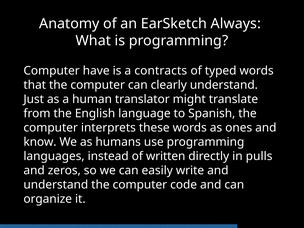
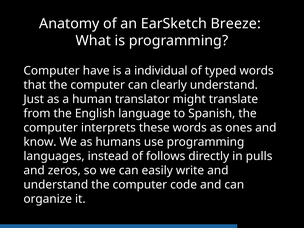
Always: Always -> Breeze
contracts: contracts -> individual
written: written -> follows
